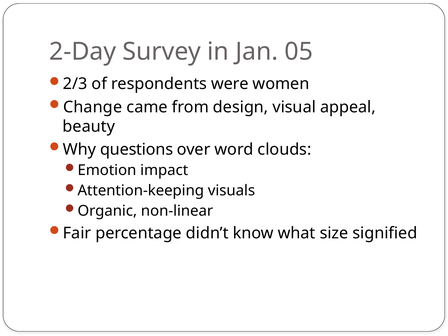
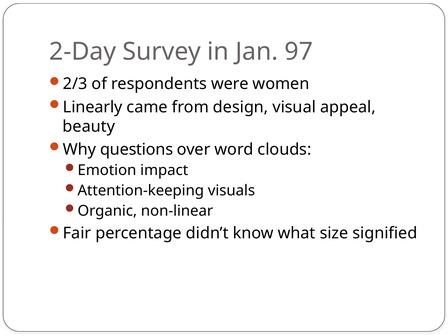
05: 05 -> 97
Change: Change -> Linearly
